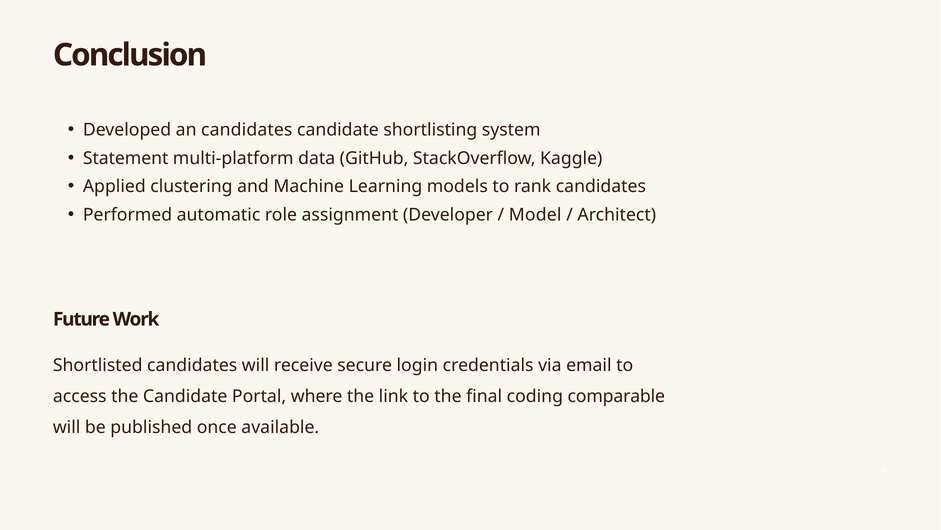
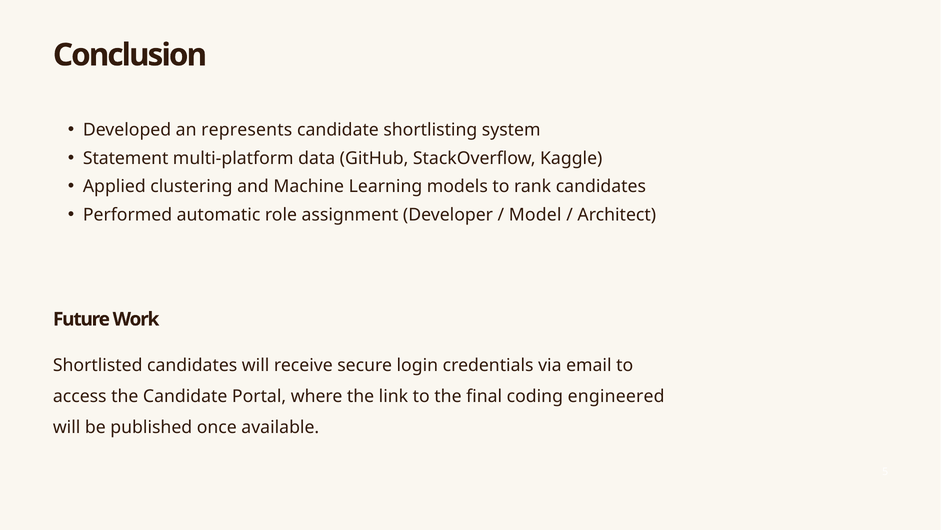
an candidates: candidates -> represents
comparable: comparable -> engineered
